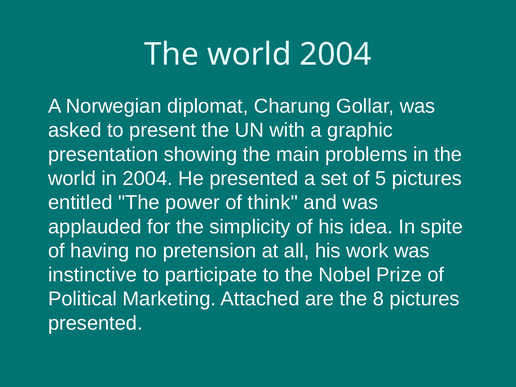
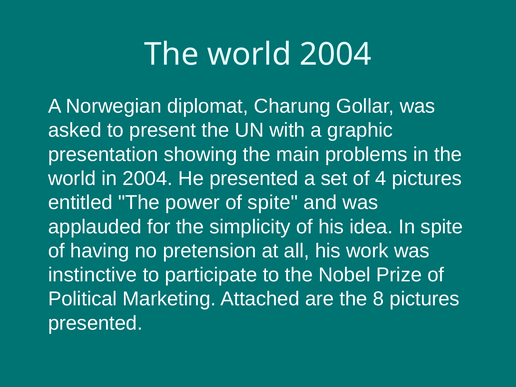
5: 5 -> 4
of think: think -> spite
